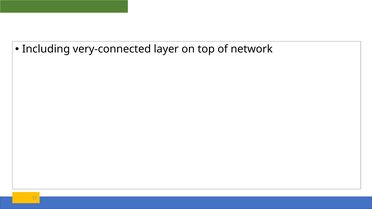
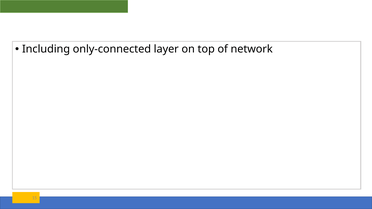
very-connected: very-connected -> only-connected
